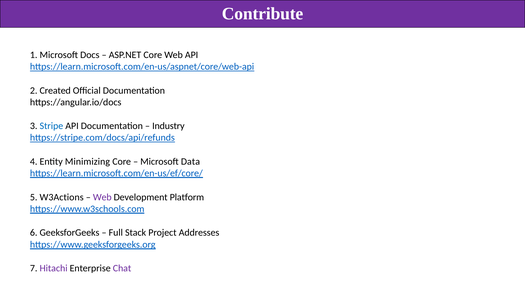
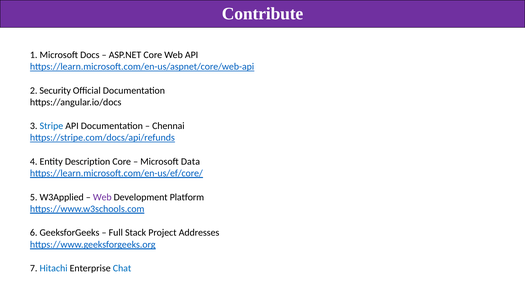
Created: Created -> Security
Industry: Industry -> Chennai
Minimizing: Minimizing -> Description
W3Actions: W3Actions -> W3Applied
Hitachi colour: purple -> blue
Chat colour: purple -> blue
